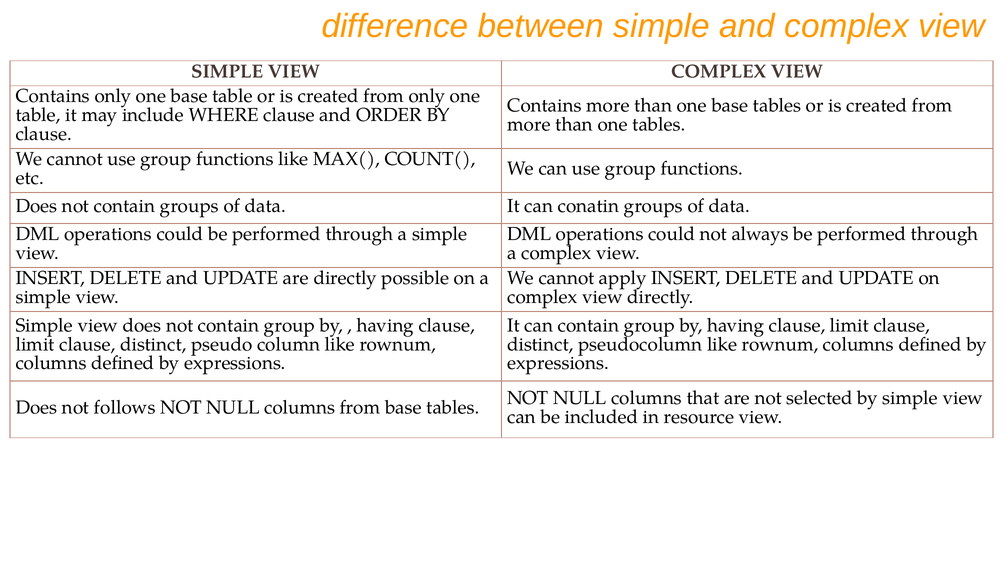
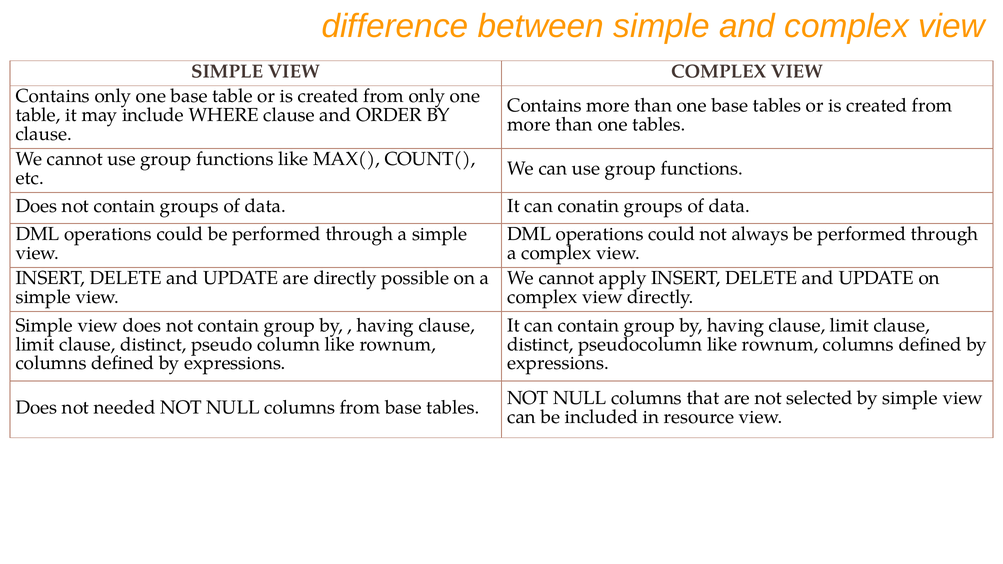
follows: follows -> needed
